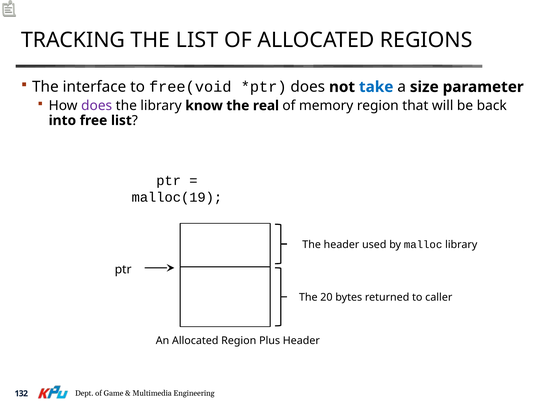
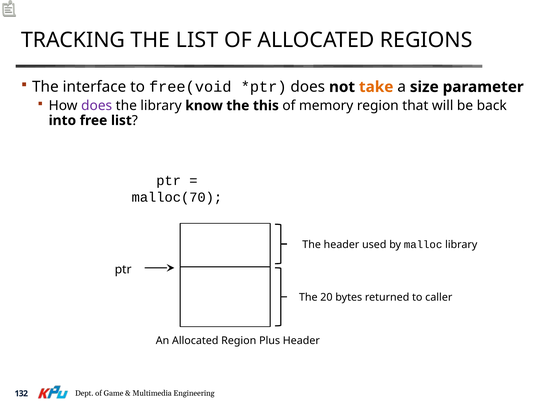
take colour: blue -> orange
real: real -> this
malloc(19: malloc(19 -> malloc(70
